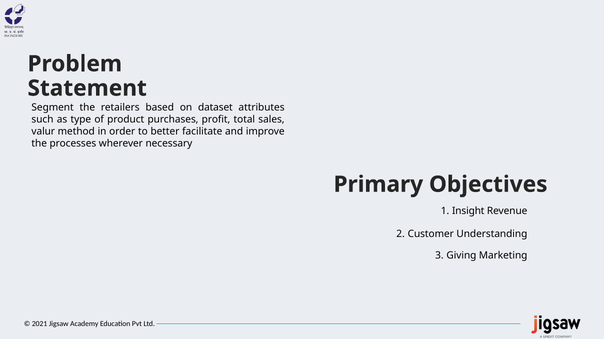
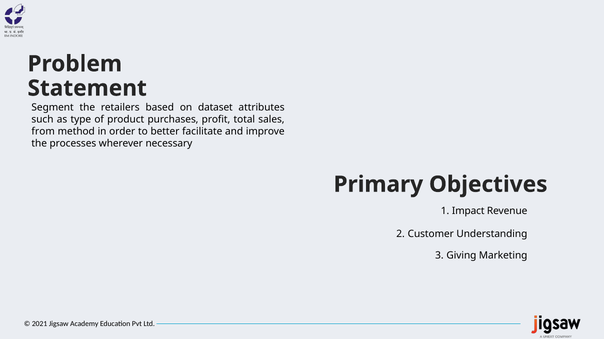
valur: valur -> from
Insight: Insight -> Impact
